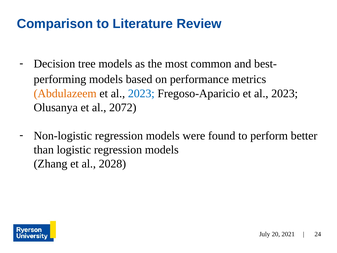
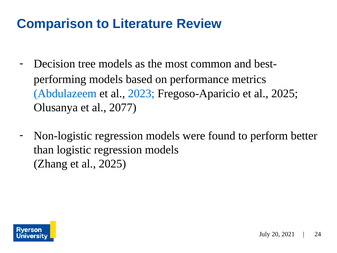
Abdulazeem colour: orange -> blue
Fregoso-Aparicio et al 2023: 2023 -> 2025
2072: 2072 -> 2077
Zhang et al 2028: 2028 -> 2025
